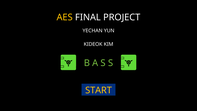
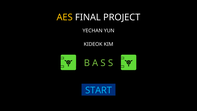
START colour: yellow -> light blue
